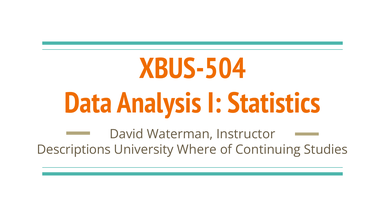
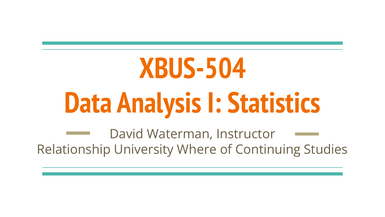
Descriptions: Descriptions -> Relationship
